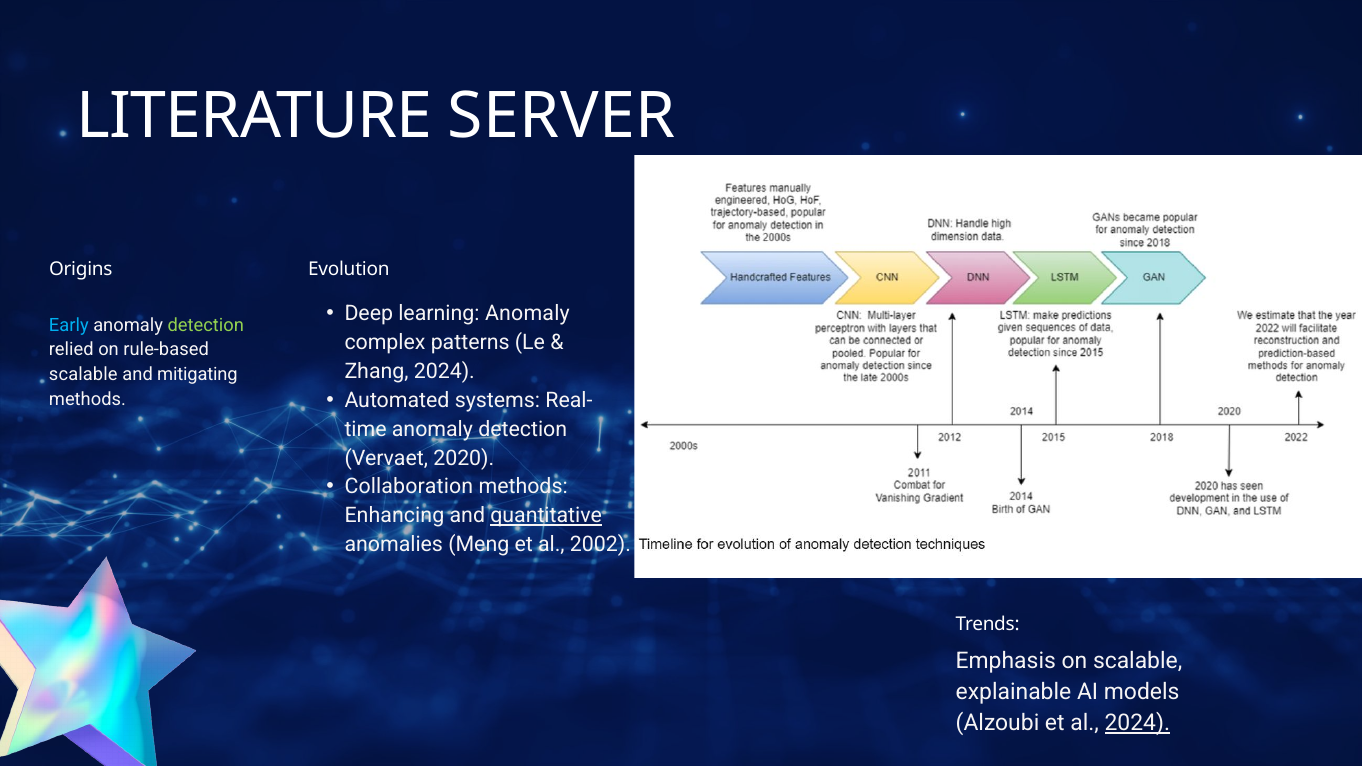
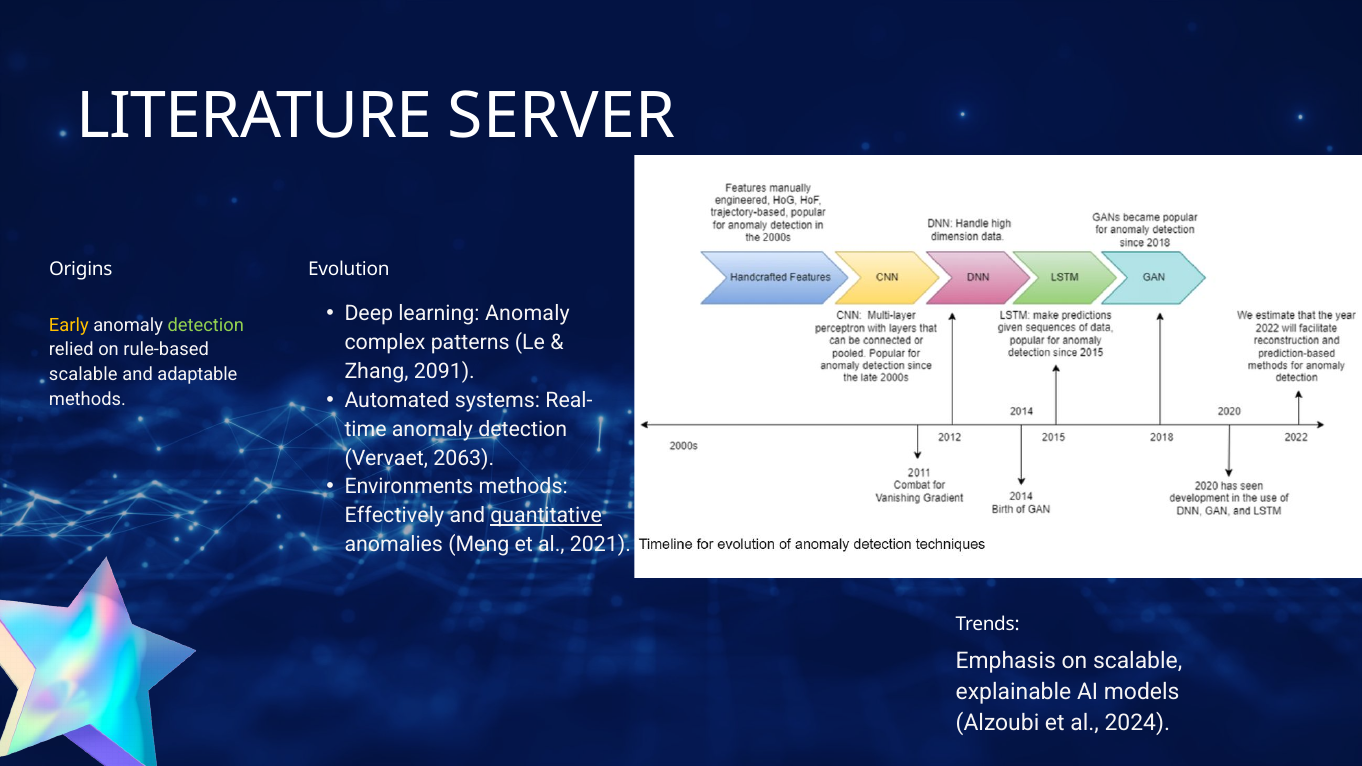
Early colour: light blue -> yellow
Zhang 2024: 2024 -> 2091
mitigating: mitigating -> adaptable
2020: 2020 -> 2063
Collaboration: Collaboration -> Environments
Enhancing: Enhancing -> Effectively
2002: 2002 -> 2021
2024 at (1137, 723) underline: present -> none
